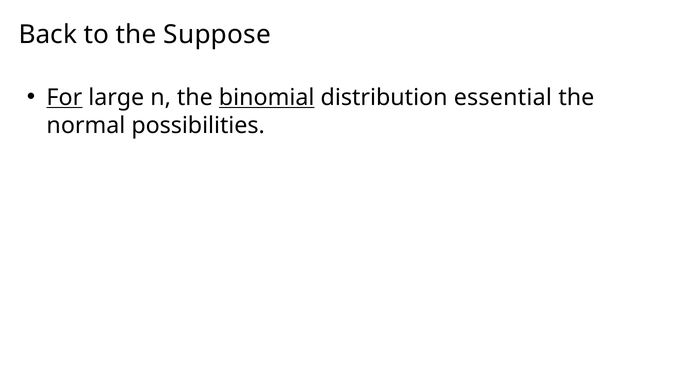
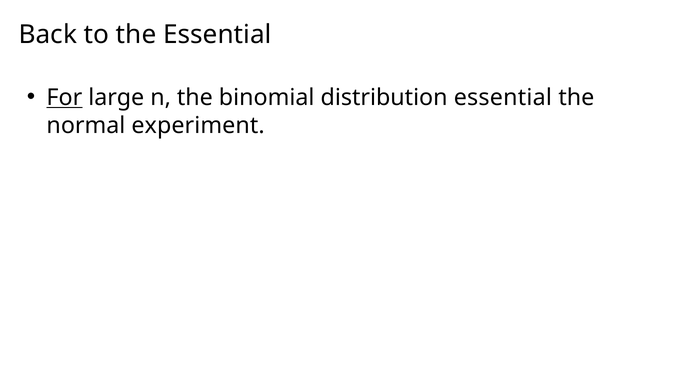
the Suppose: Suppose -> Essential
binomial underline: present -> none
possibilities: possibilities -> experiment
